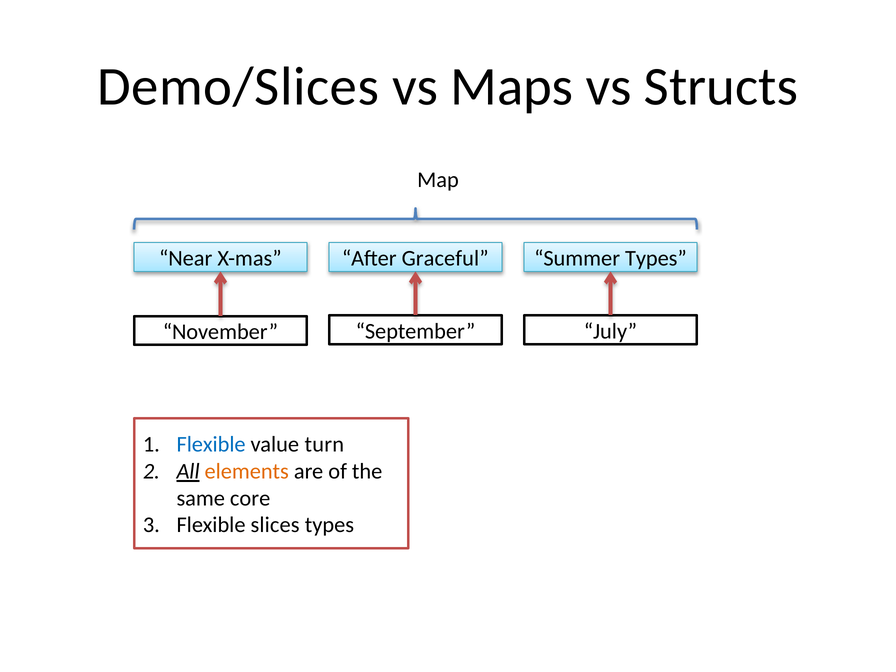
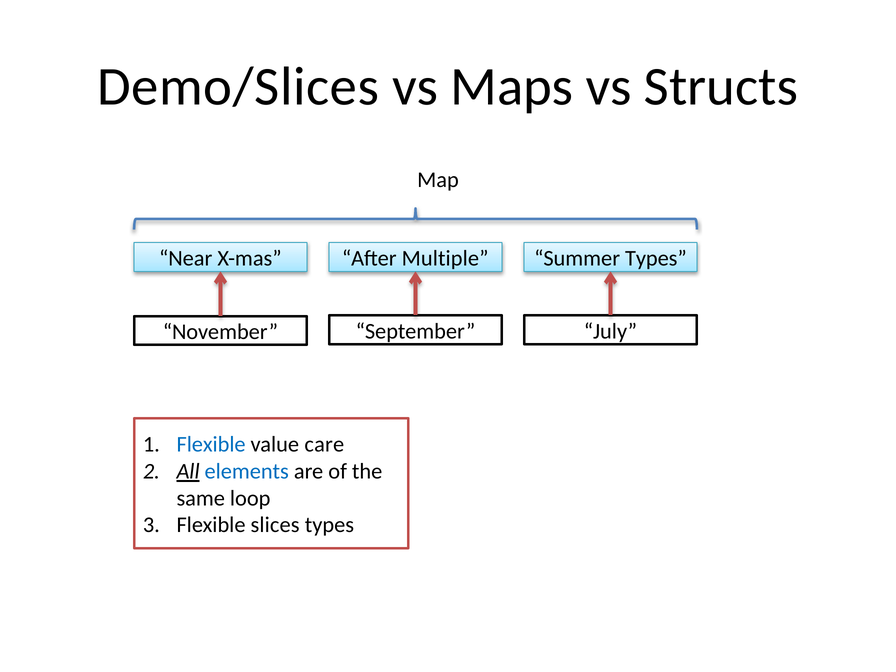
Graceful: Graceful -> Multiple
turn: turn -> care
elements colour: orange -> blue
core: core -> loop
